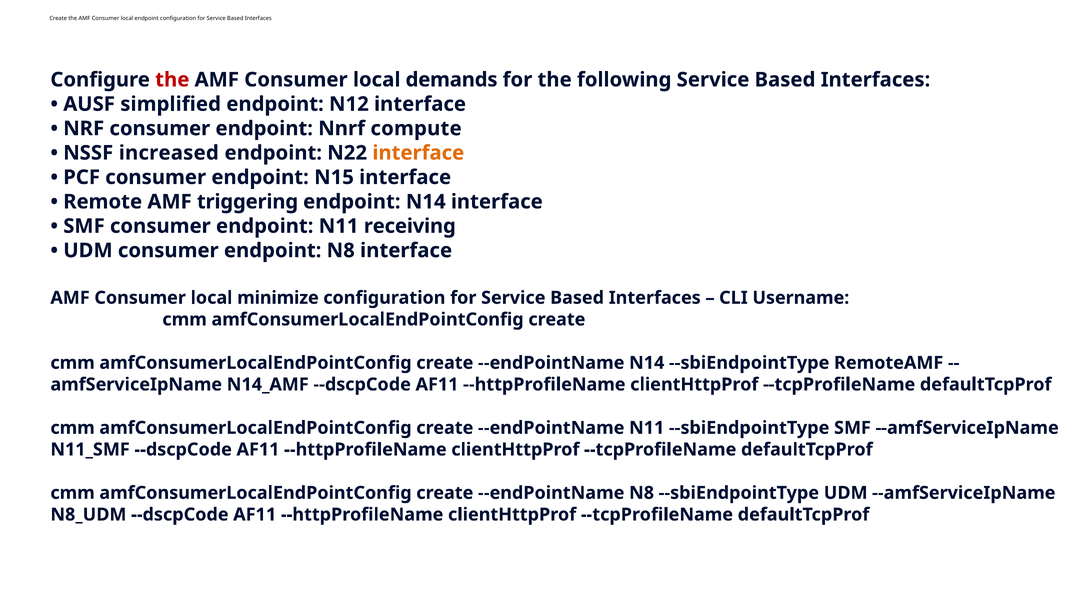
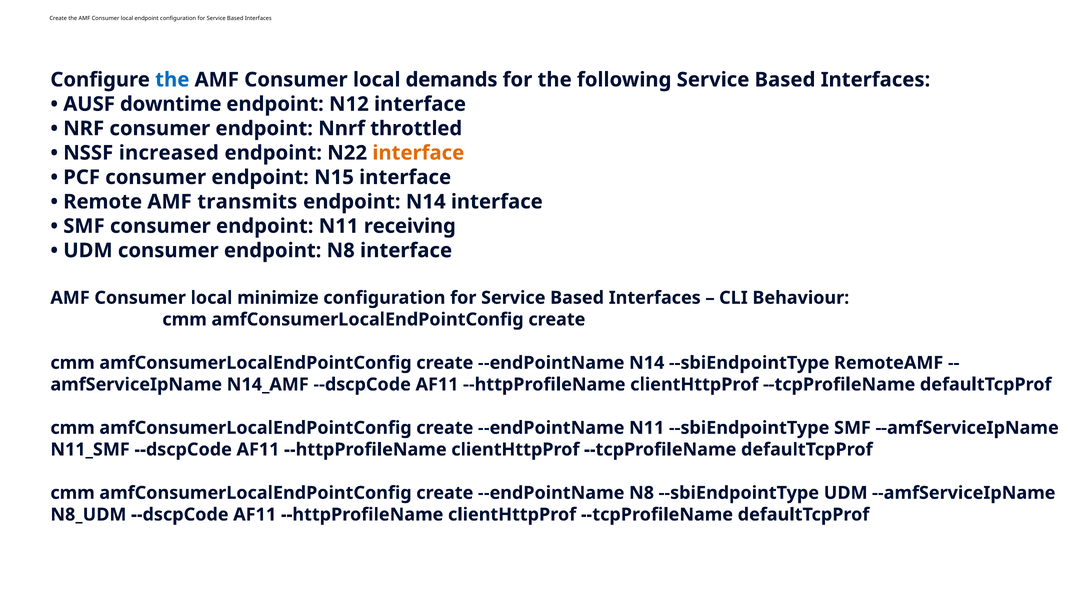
the at (172, 80) colour: red -> blue
simplified: simplified -> downtime
compute: compute -> throttled
triggering: triggering -> transmits
Username: Username -> Behaviour
